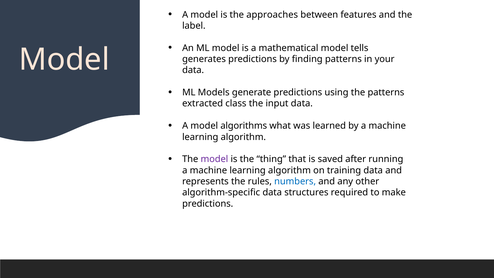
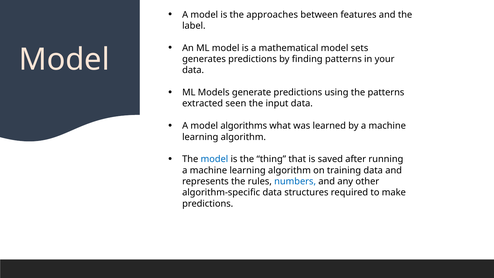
tells: tells -> sets
class: class -> seen
model at (214, 159) colour: purple -> blue
